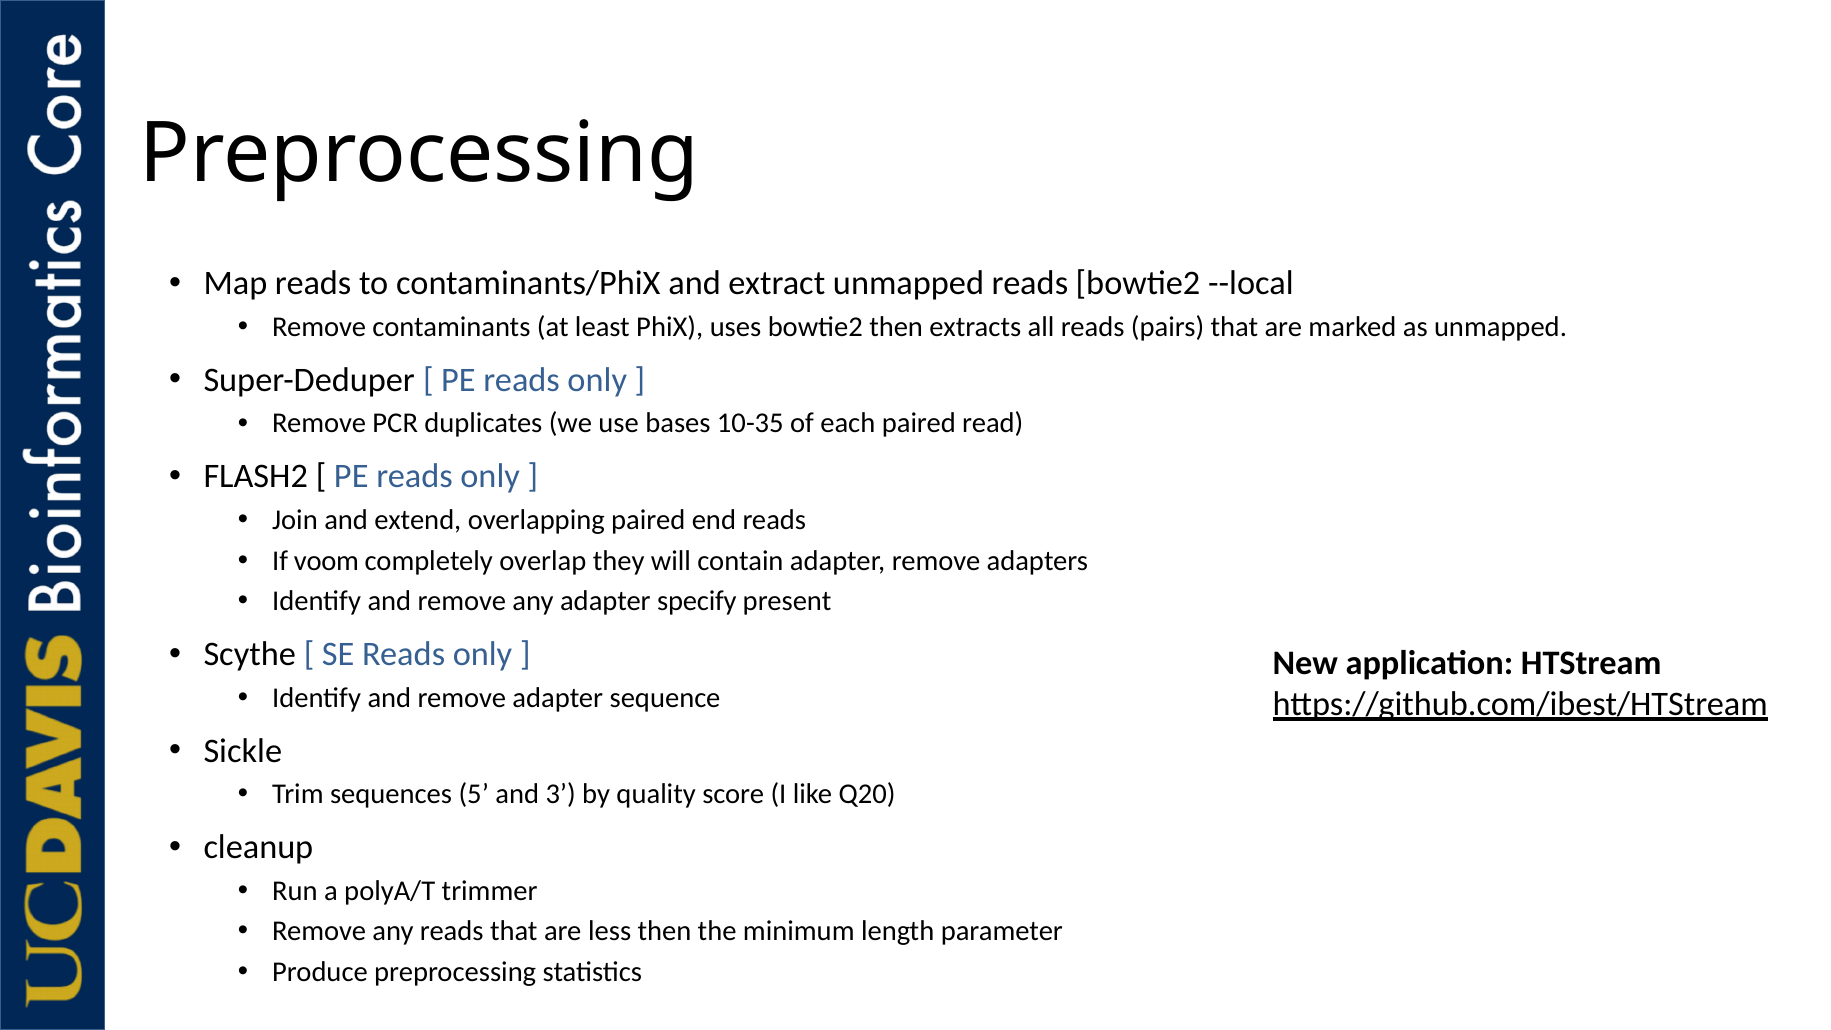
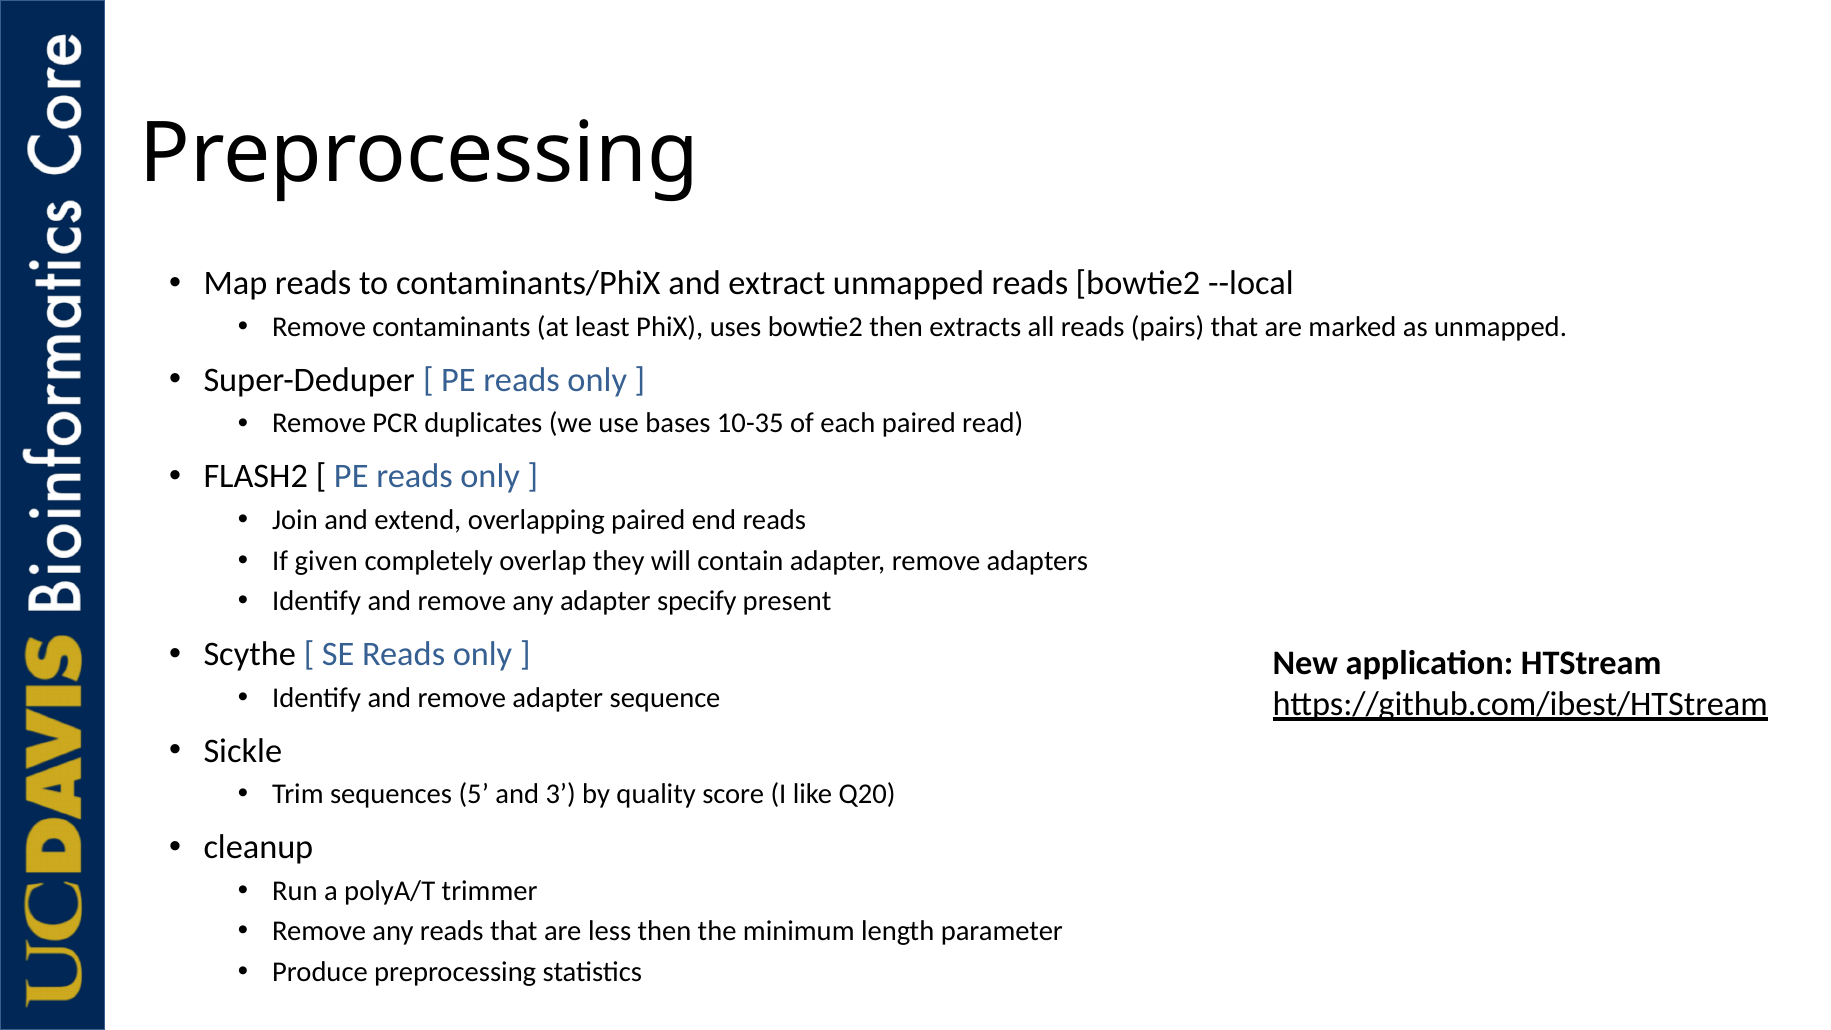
voom: voom -> given
